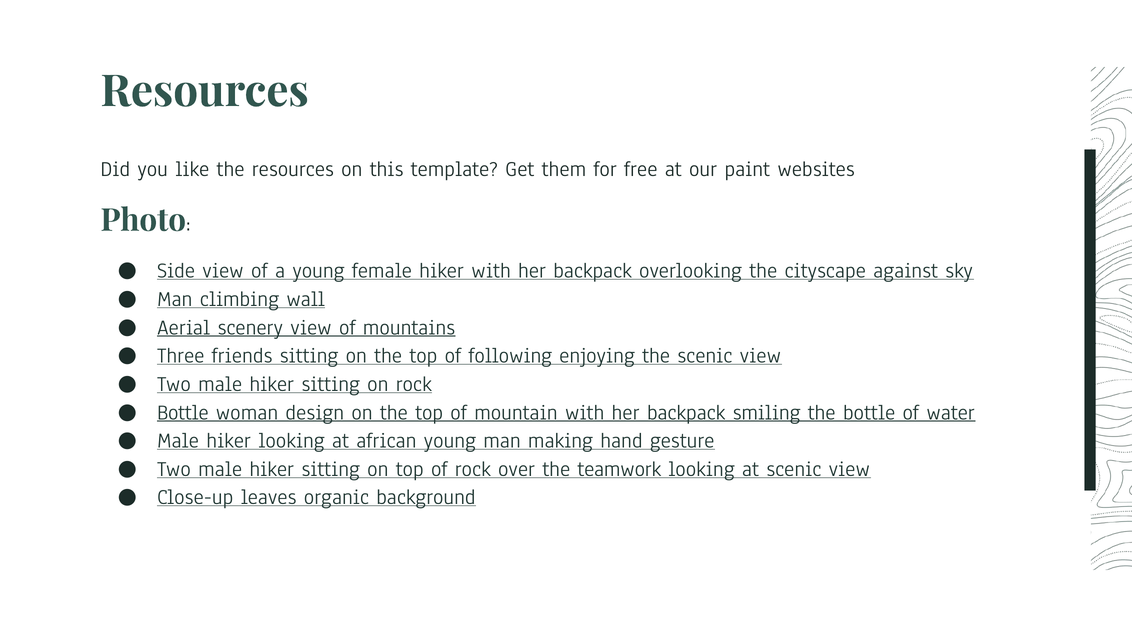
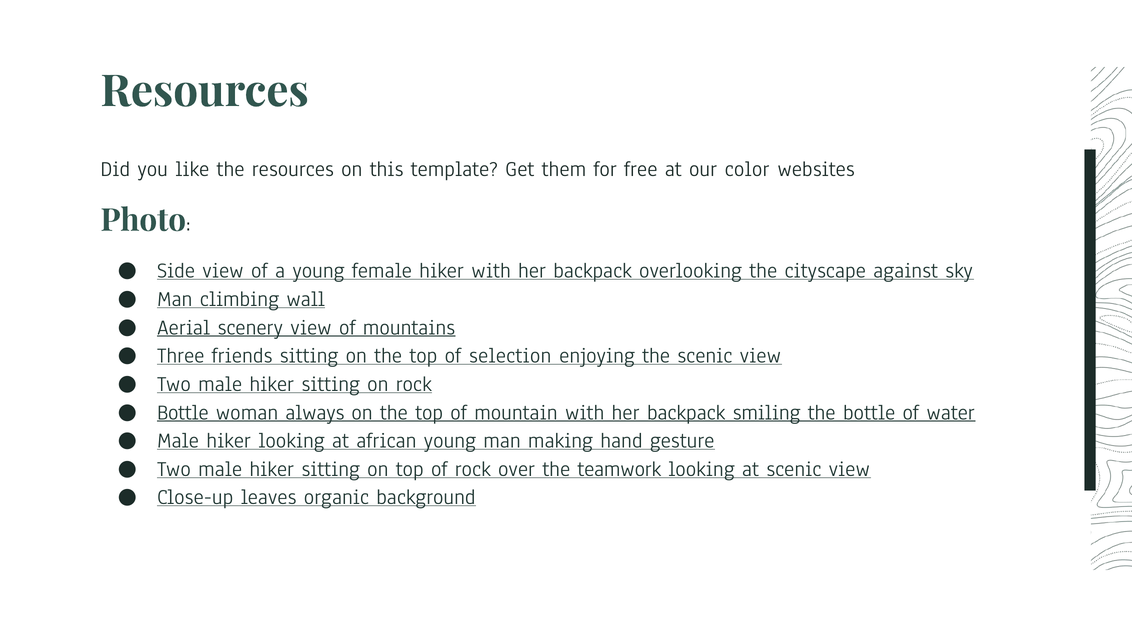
paint: paint -> color
following: following -> selection
design: design -> always
